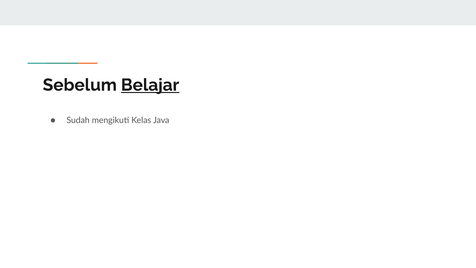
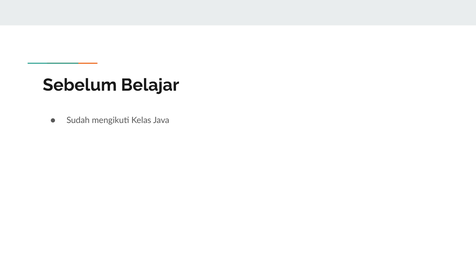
Belajar underline: present -> none
